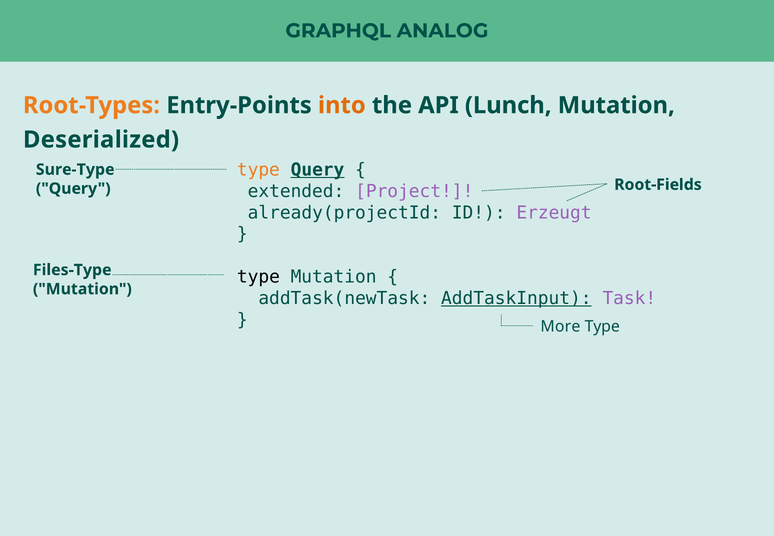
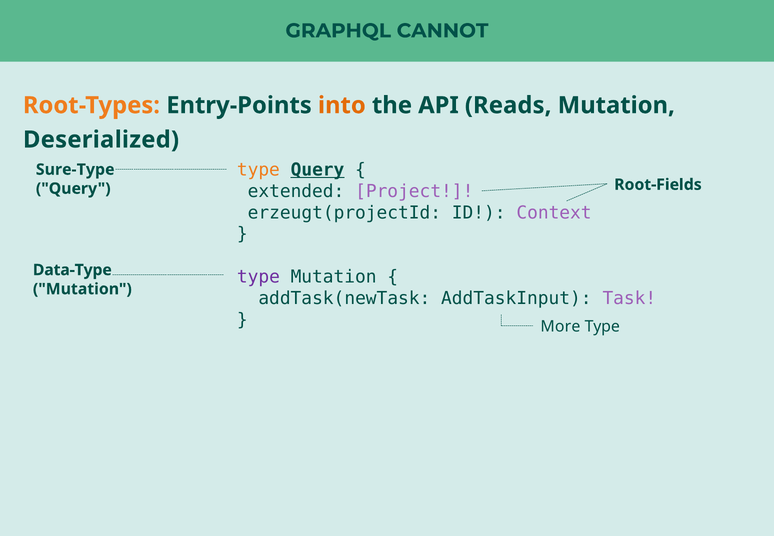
ANALOG: ANALOG -> CANNOT
Lunch: Lunch -> Reads
already(projectId: already(projectId -> erzeugt(projectId
Erzeugt: Erzeugt -> Context
Files-Type: Files-Type -> Data-Type
type at (258, 277) colour: black -> purple
AddTaskInput underline: present -> none
